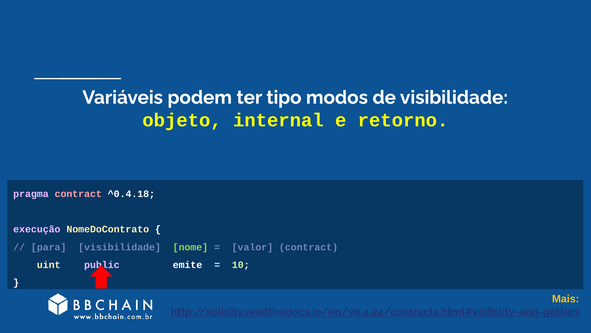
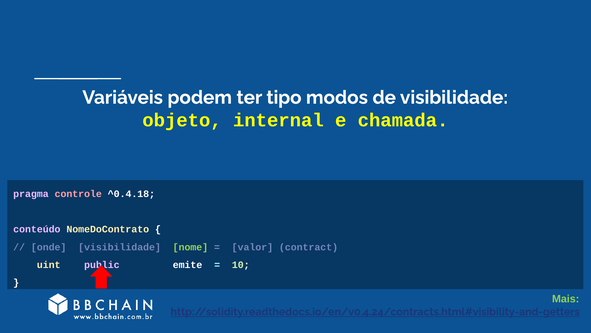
retorno: retorno -> chamada
pragma contract: contract -> controle
execução: execução -> conteúdo
para: para -> onde
Mais colour: yellow -> light green
